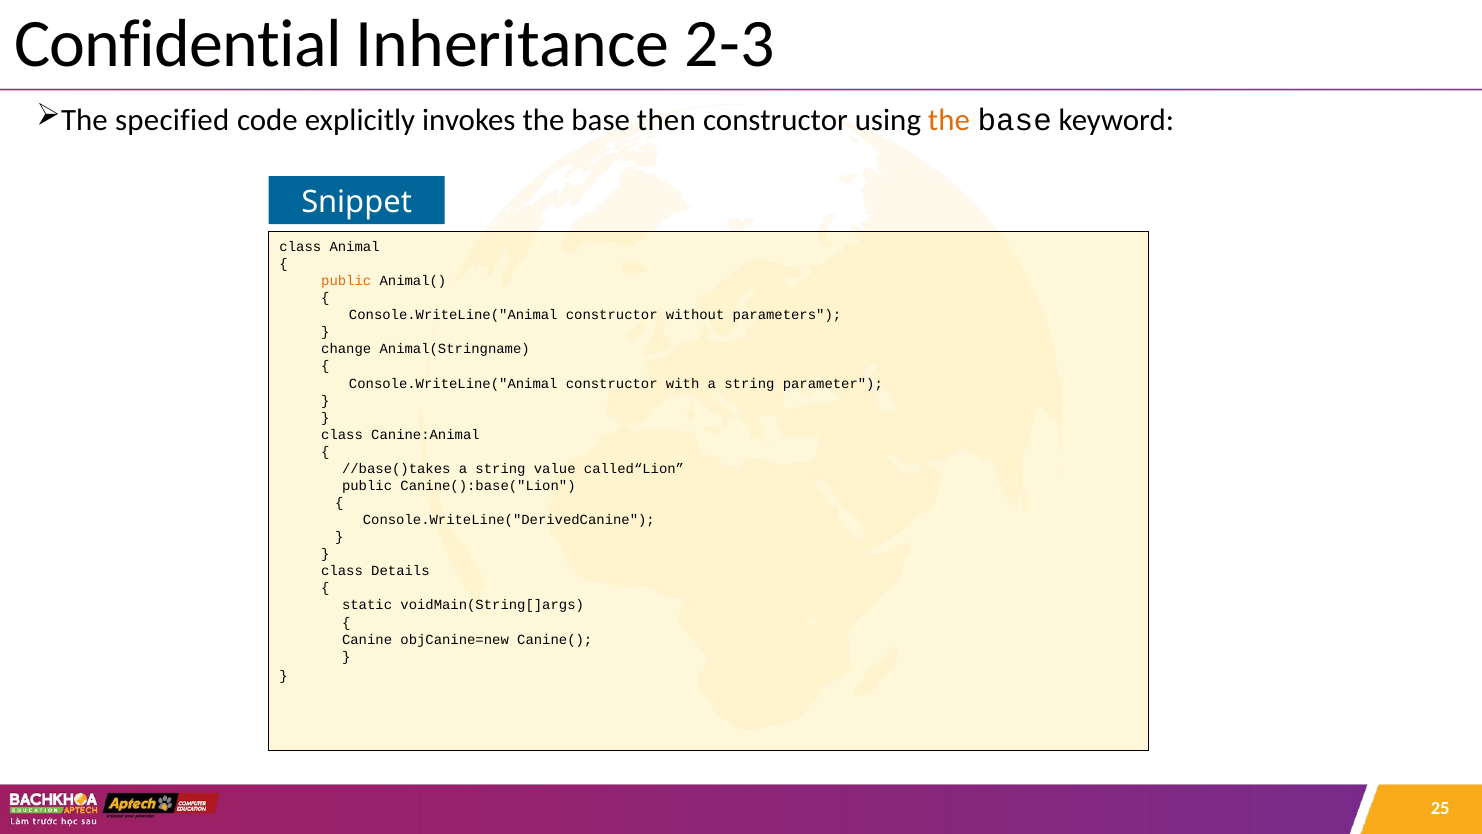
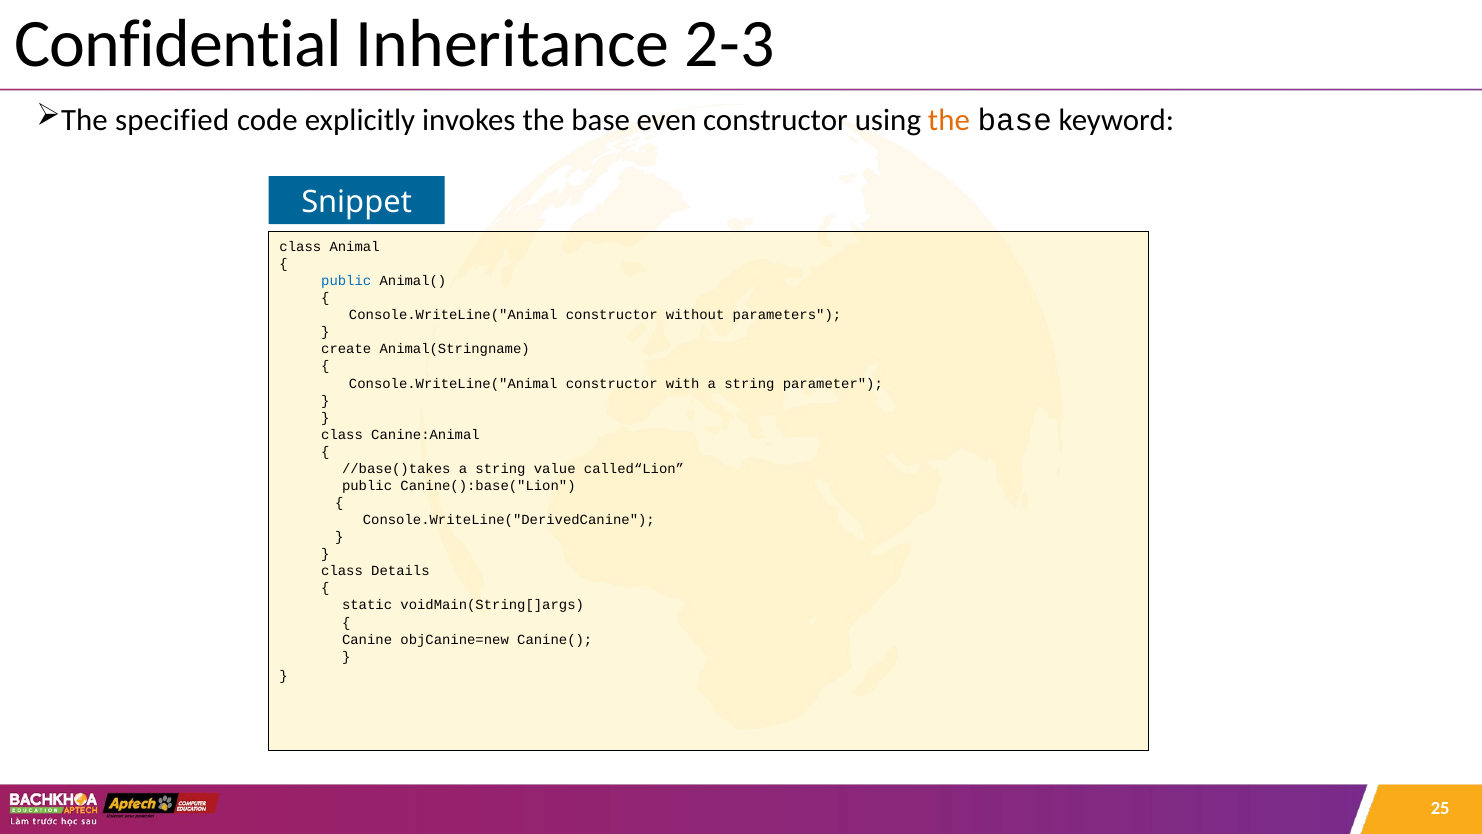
then: then -> even
public at (346, 281) colour: orange -> blue
change: change -> create
